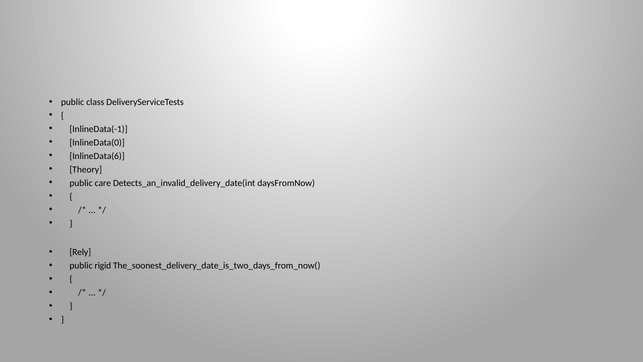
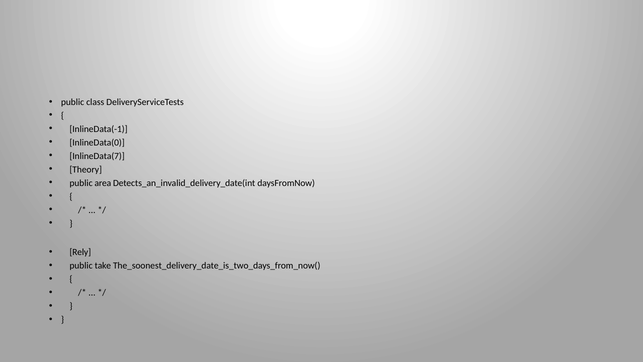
InlineData(6: InlineData(6 -> InlineData(7
care: care -> area
rigid: rigid -> take
